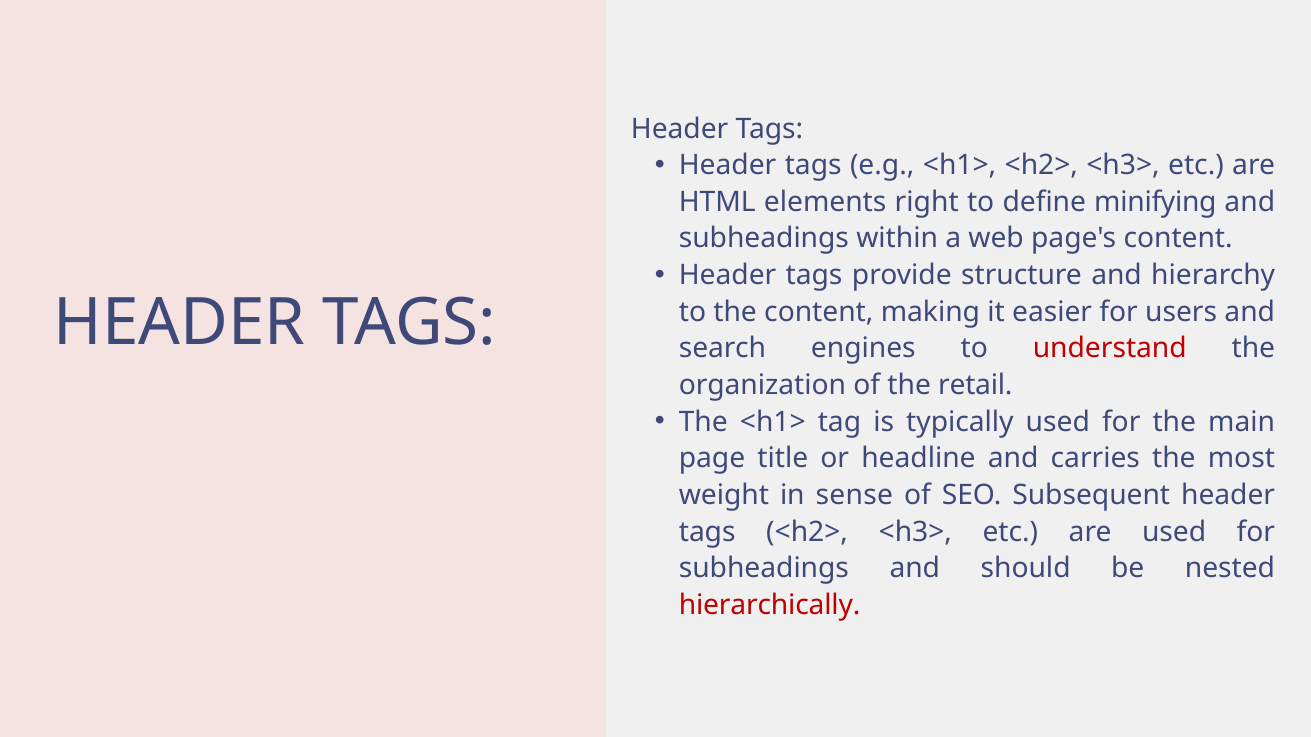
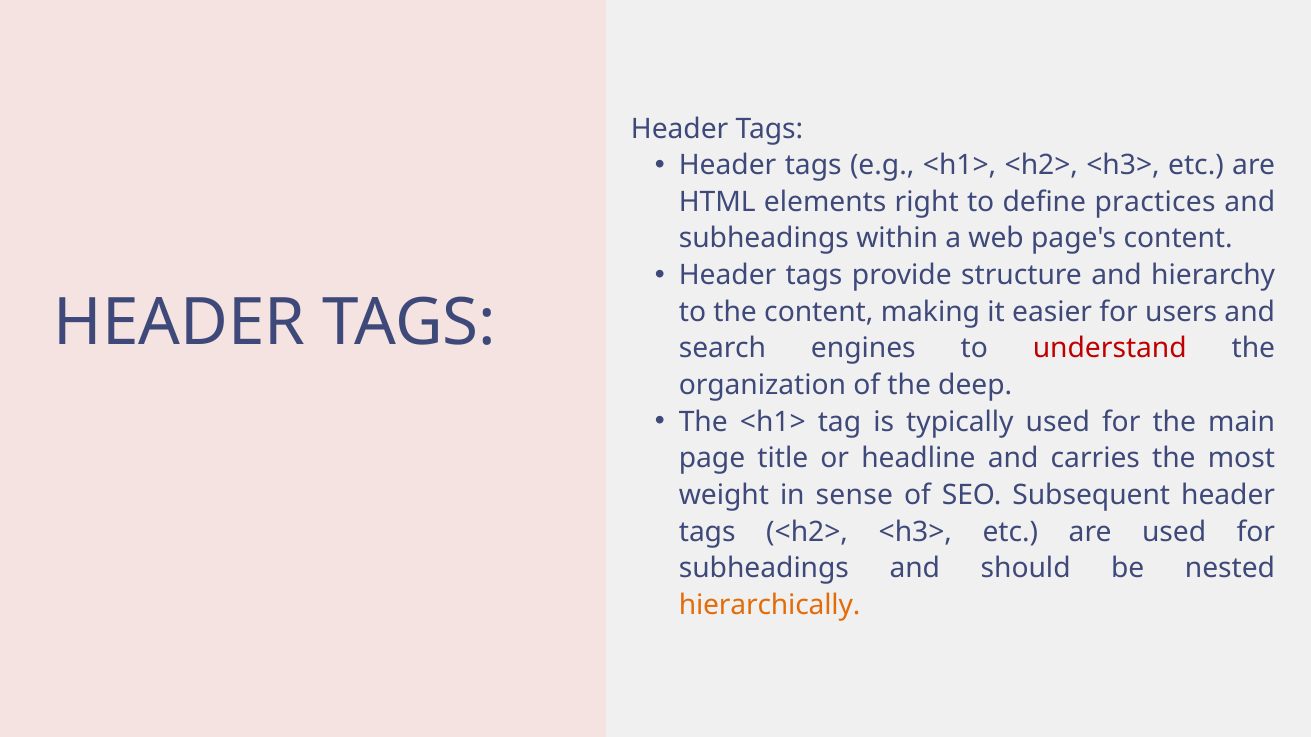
minifying: minifying -> practices
retail: retail -> deep
hierarchically colour: red -> orange
